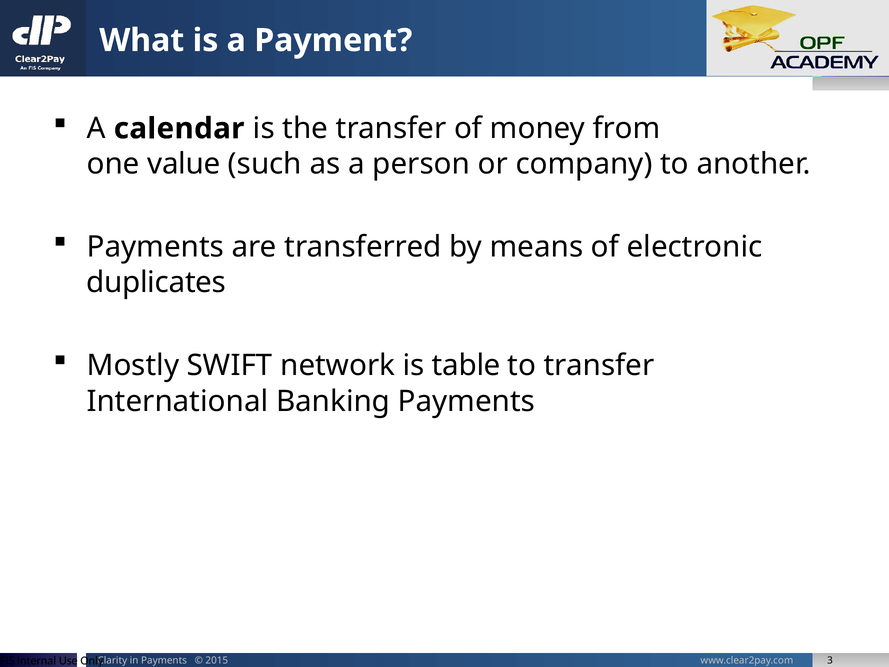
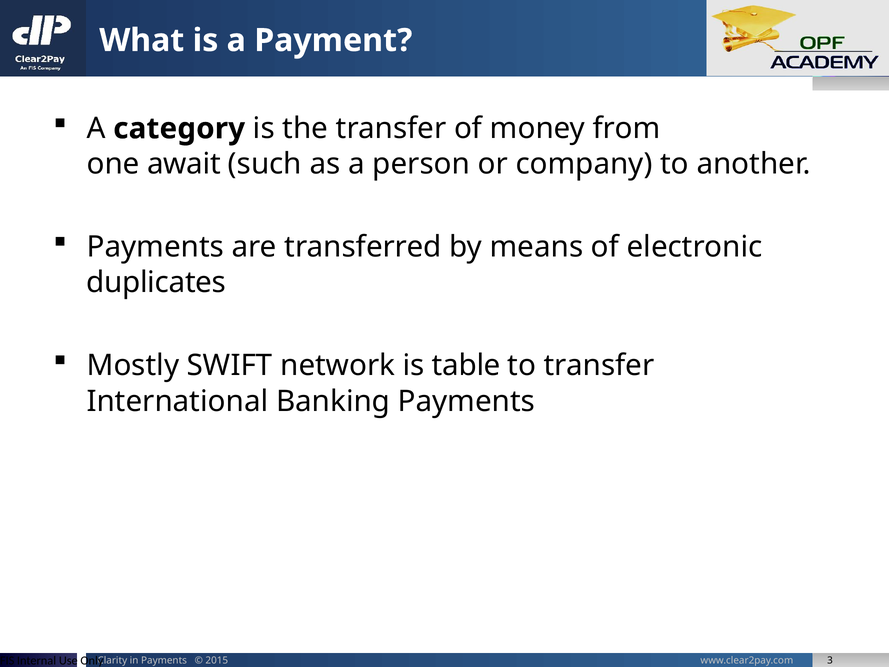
calendar: calendar -> category
value: value -> await
